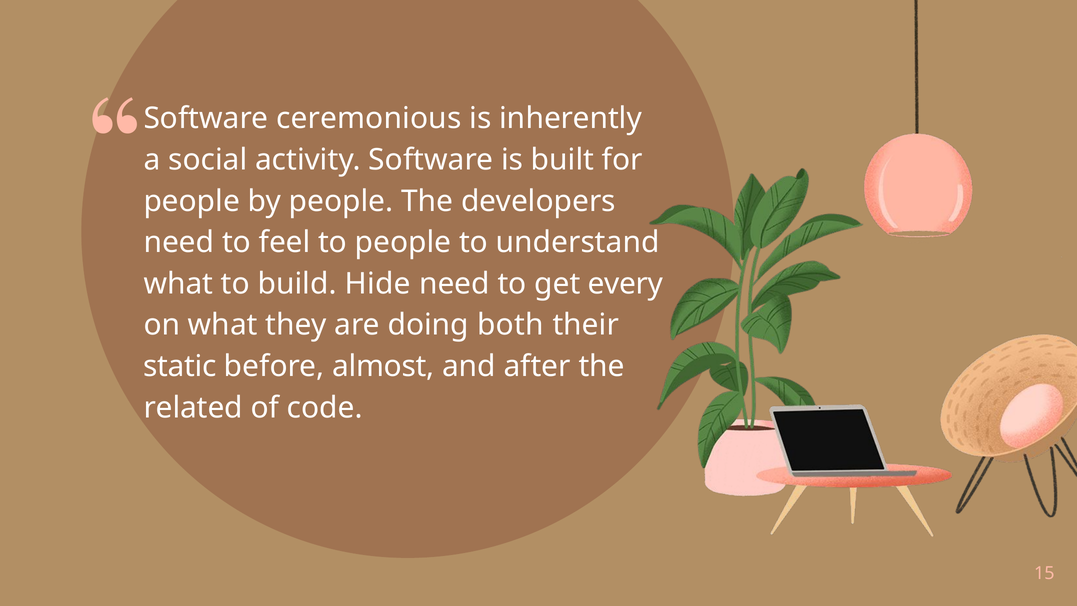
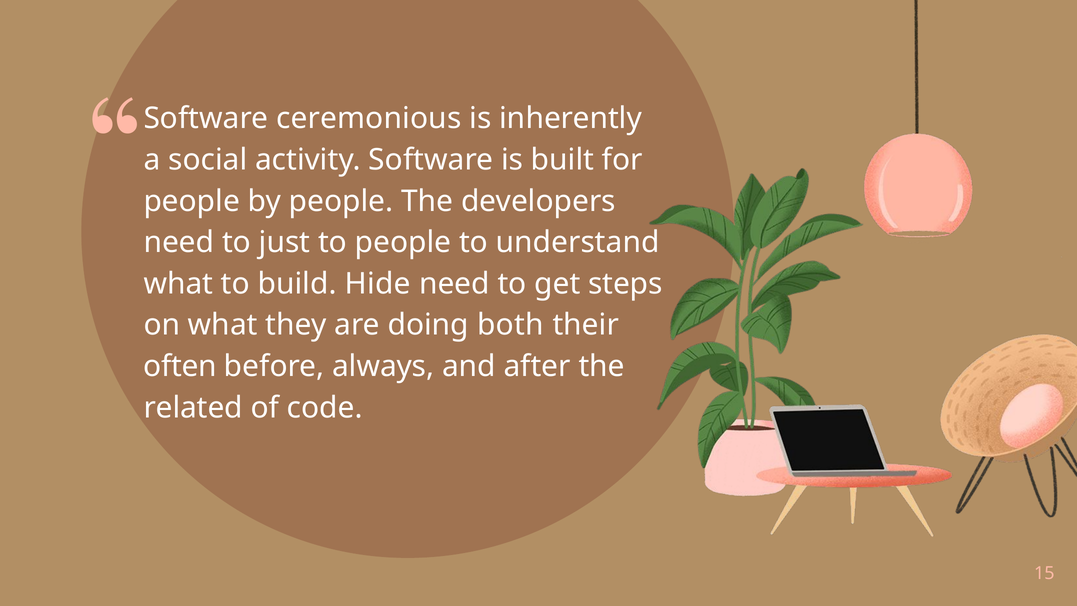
feel: feel -> just
every: every -> steps
static: static -> often
almost: almost -> always
